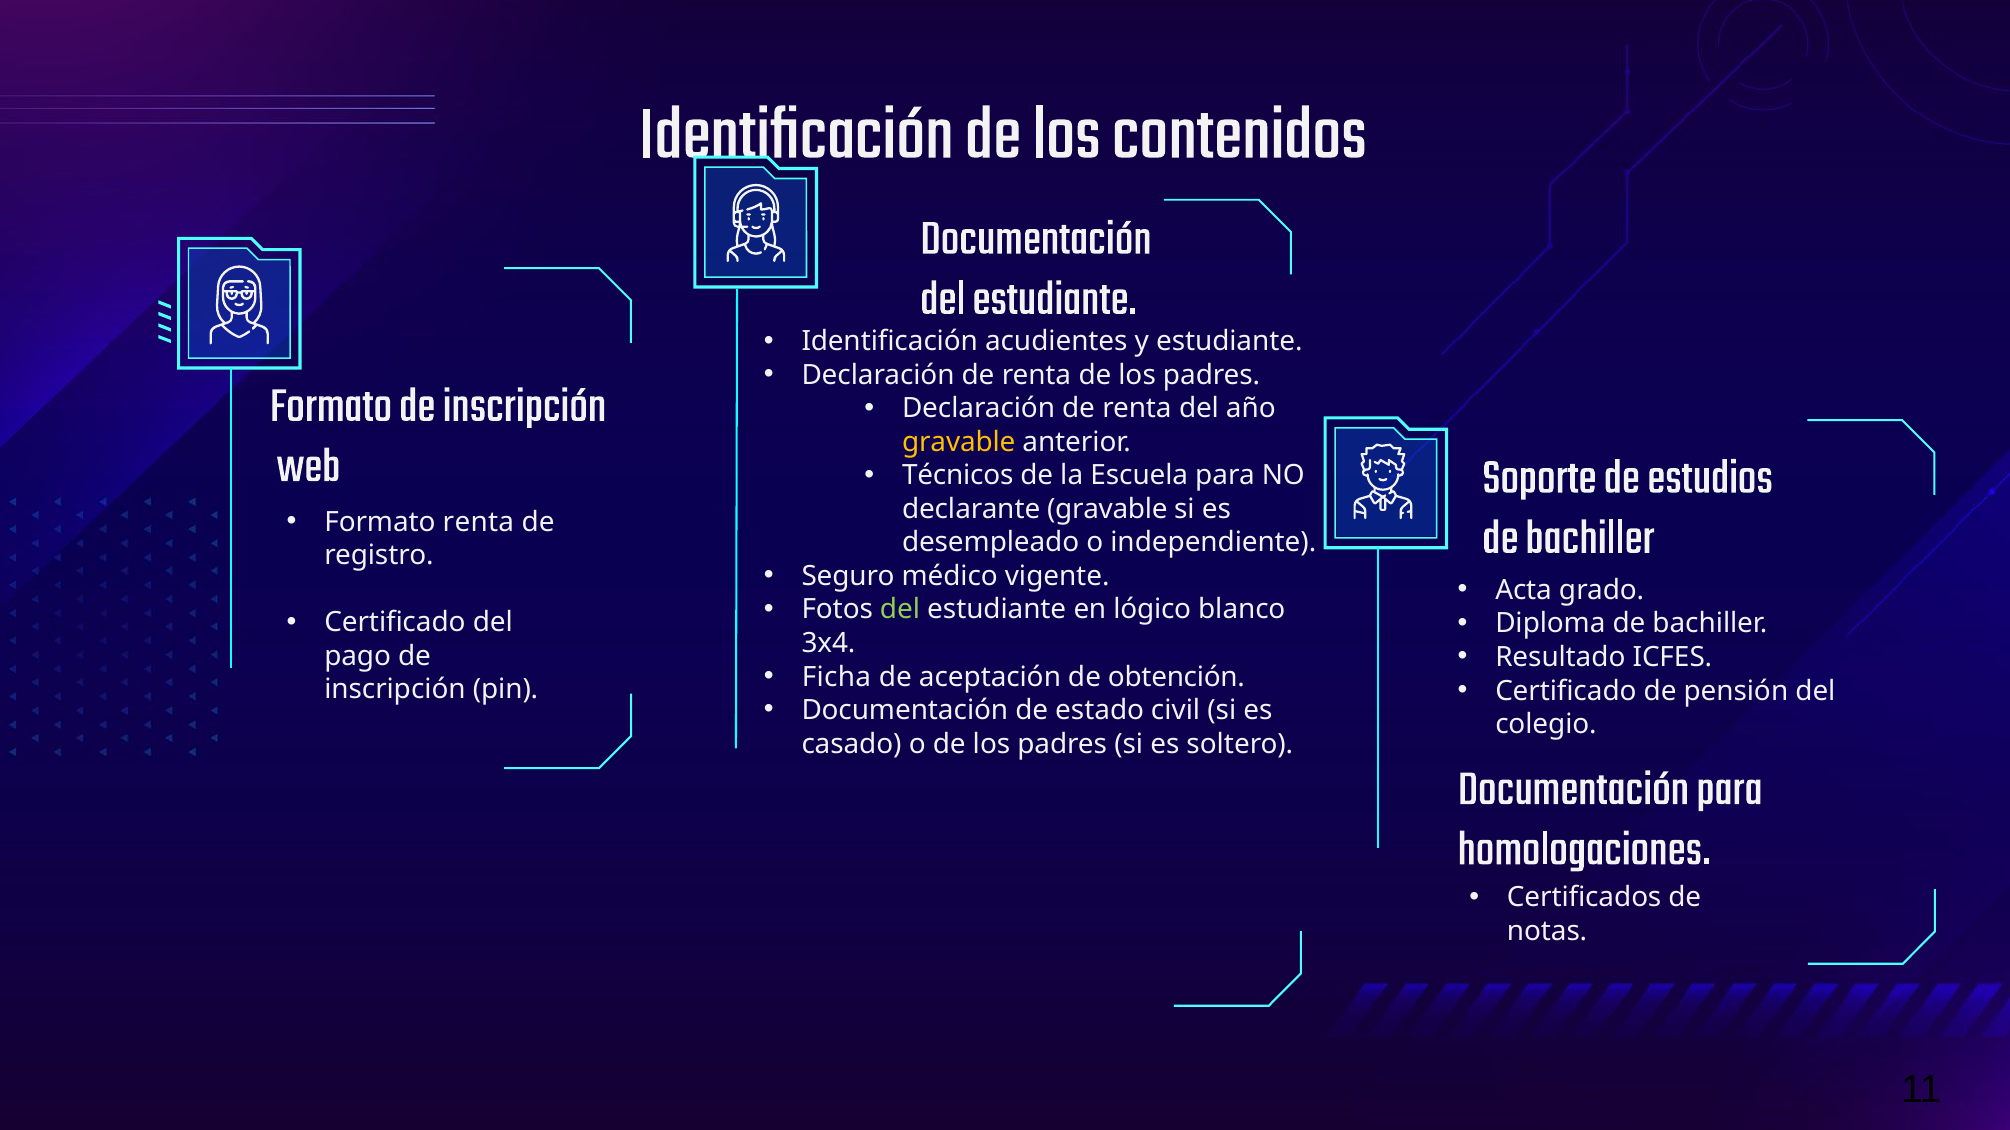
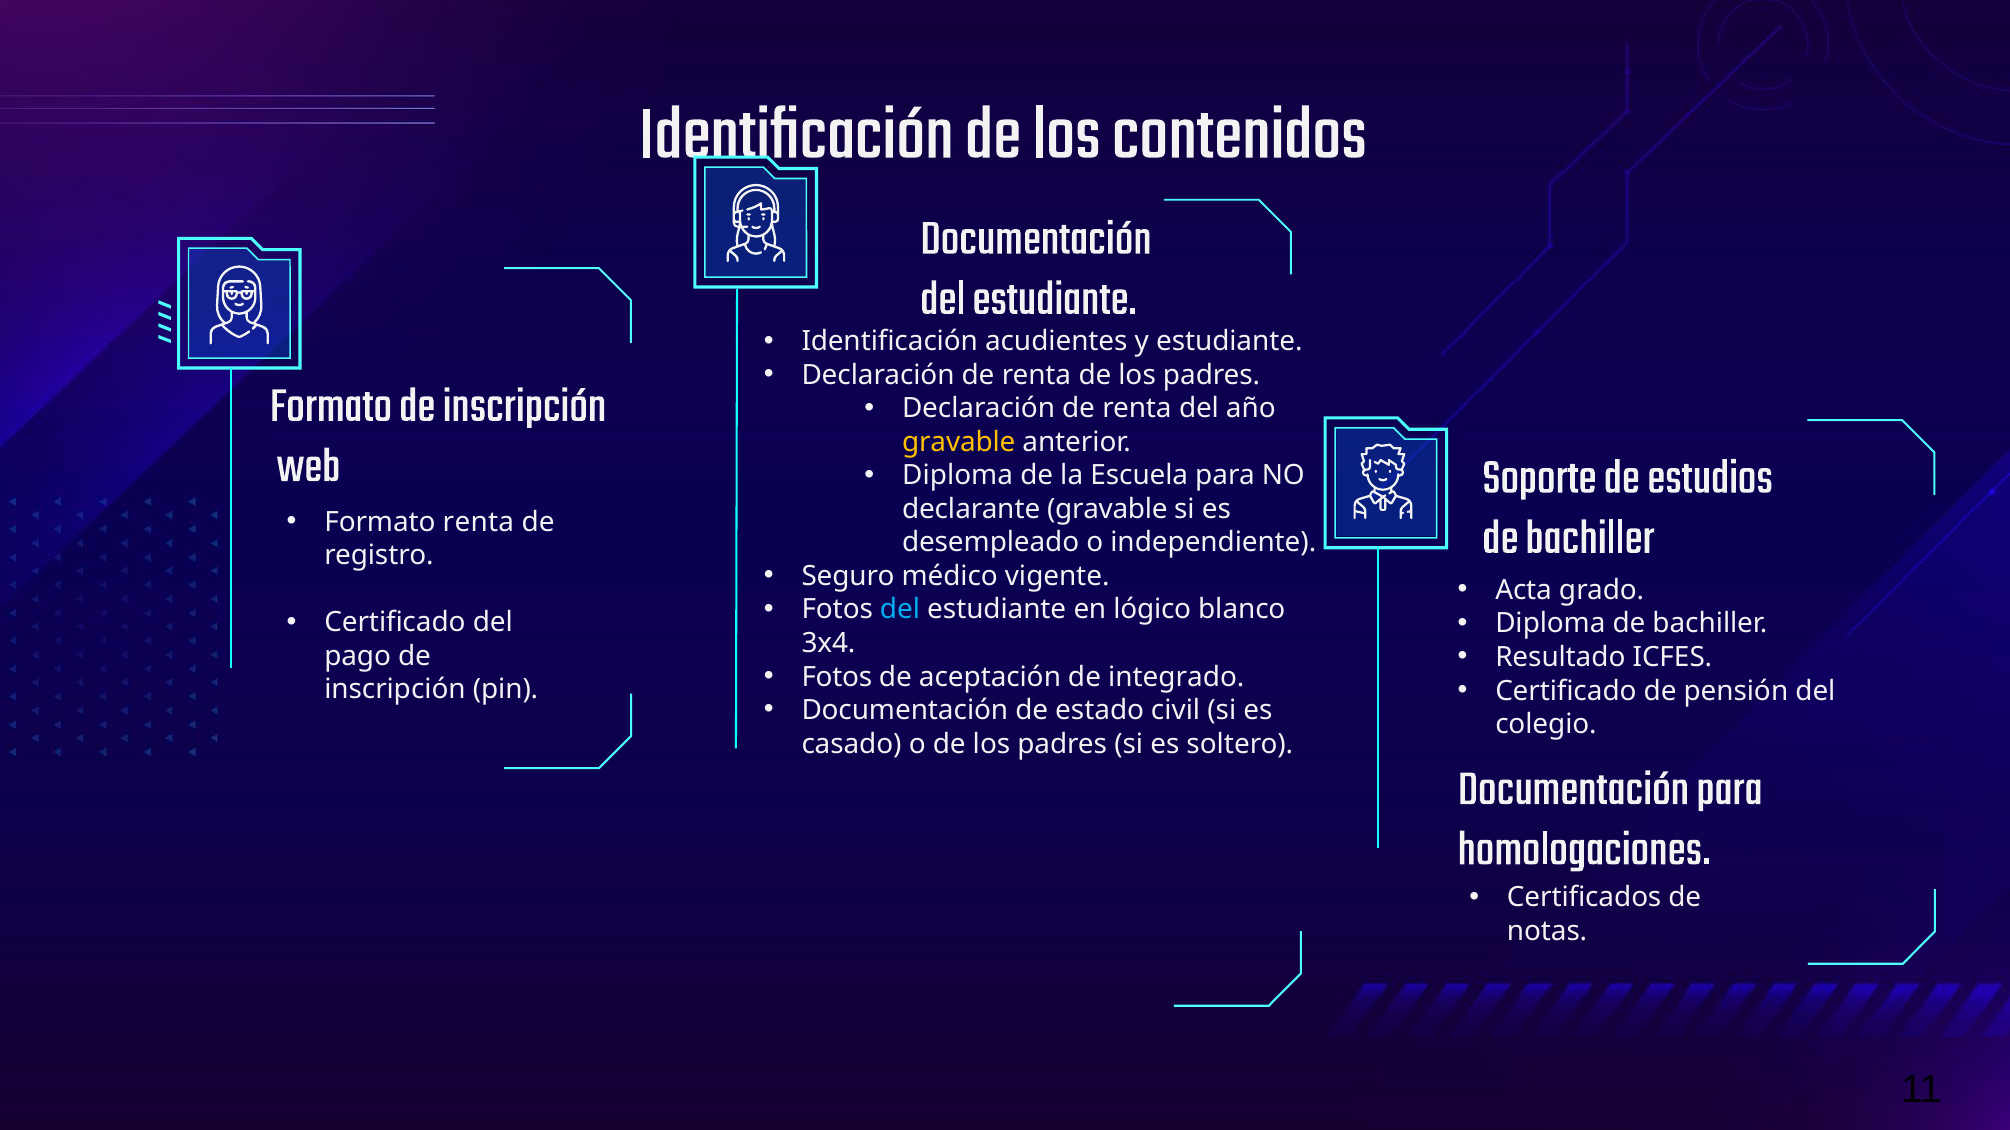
Técnicos at (958, 476): Técnicos -> Diploma
del at (900, 610) colour: light green -> light blue
Ficha at (837, 677): Ficha -> Fotos
obtención: obtención -> integrado
